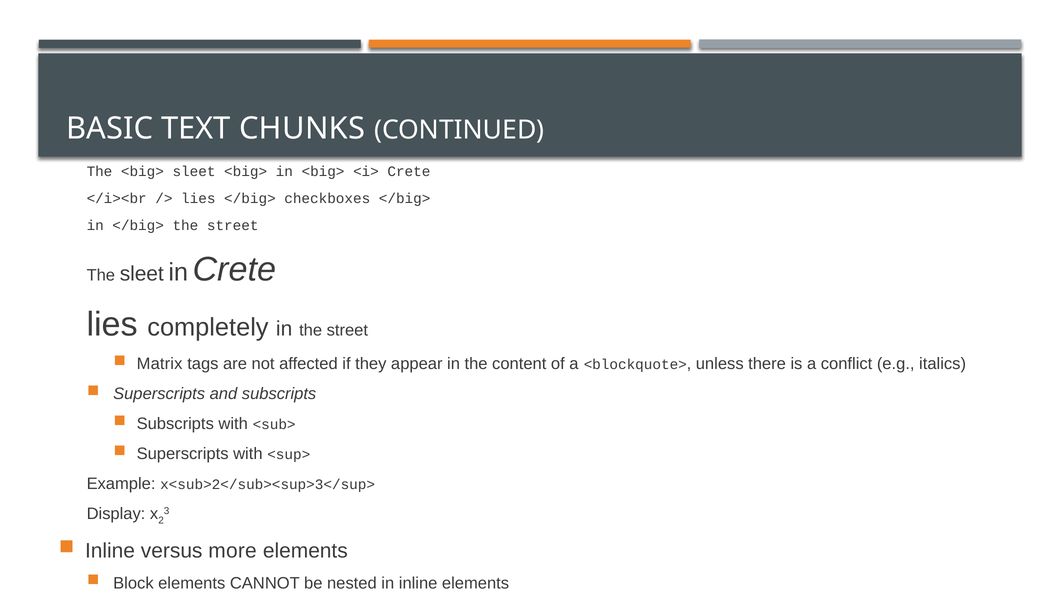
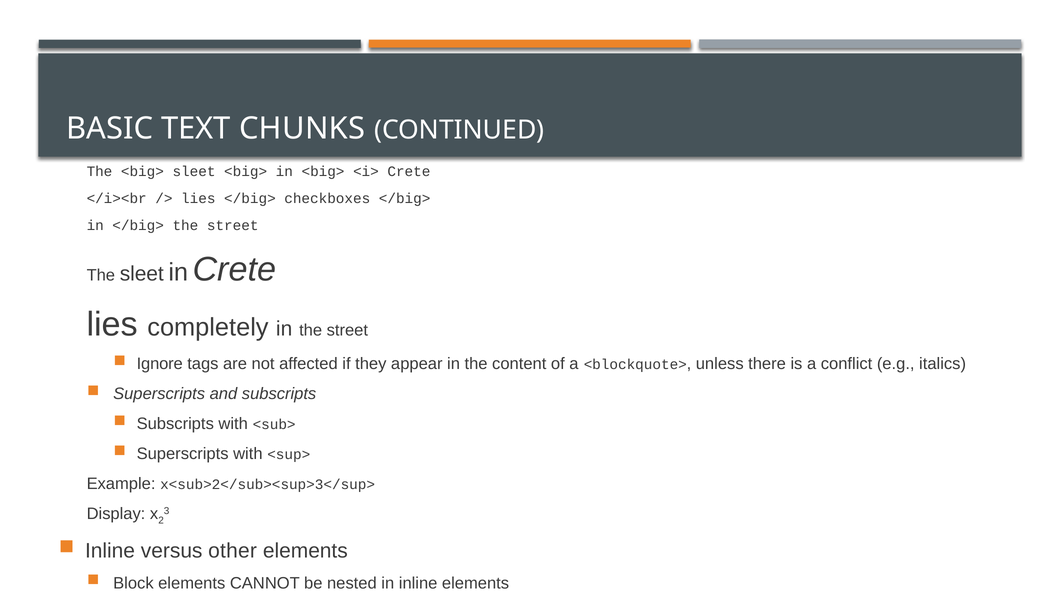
Matrix: Matrix -> Ignore
more: more -> other
